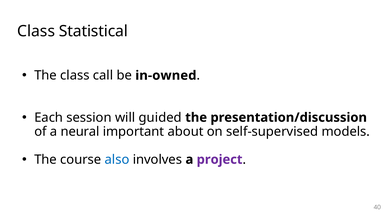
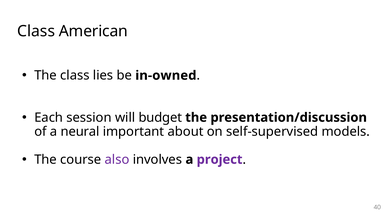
Statistical: Statistical -> American
call: call -> lies
guided: guided -> budget
also colour: blue -> purple
